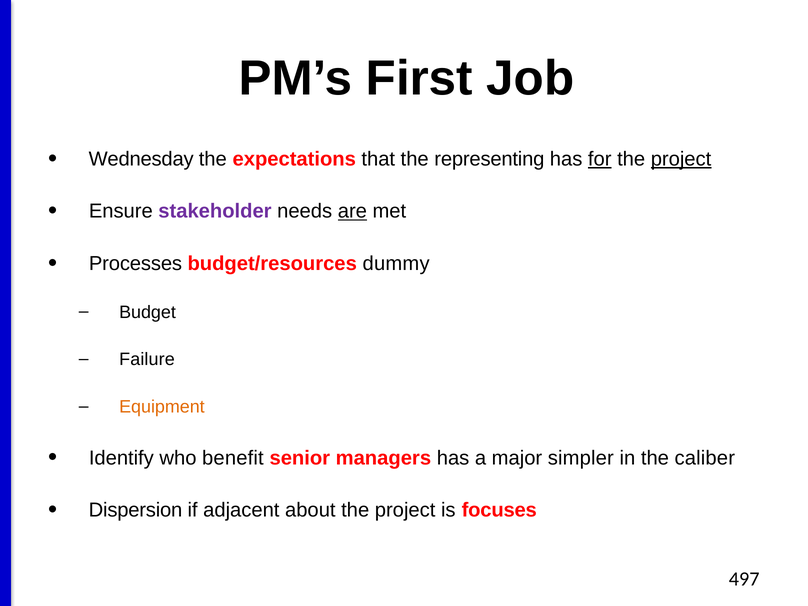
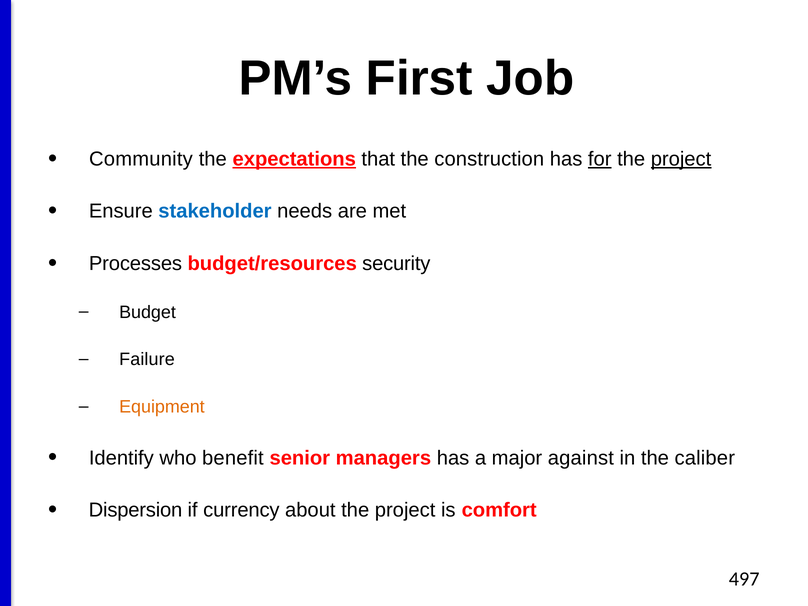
Wednesday: Wednesday -> Community
expectations underline: none -> present
representing: representing -> construction
stakeholder colour: purple -> blue
are underline: present -> none
dummy: dummy -> security
simpler: simpler -> against
adjacent: adjacent -> currency
focuses: focuses -> comfort
